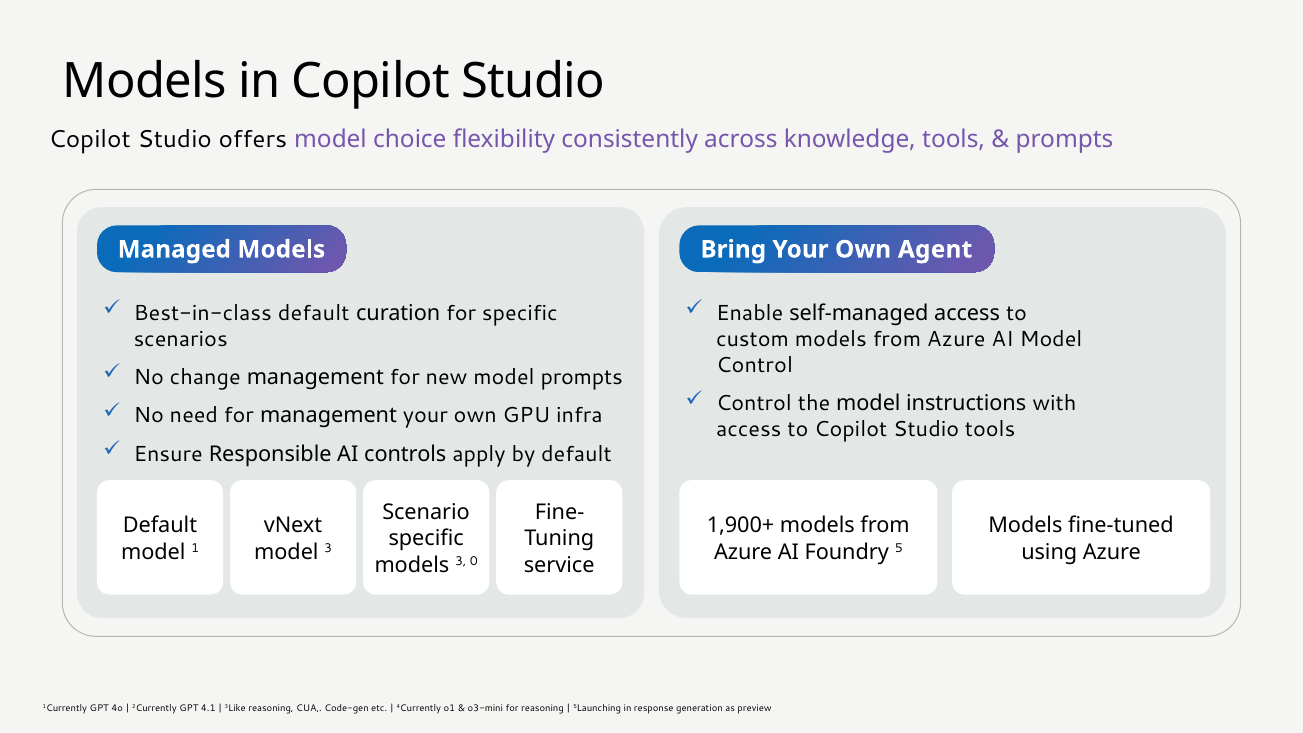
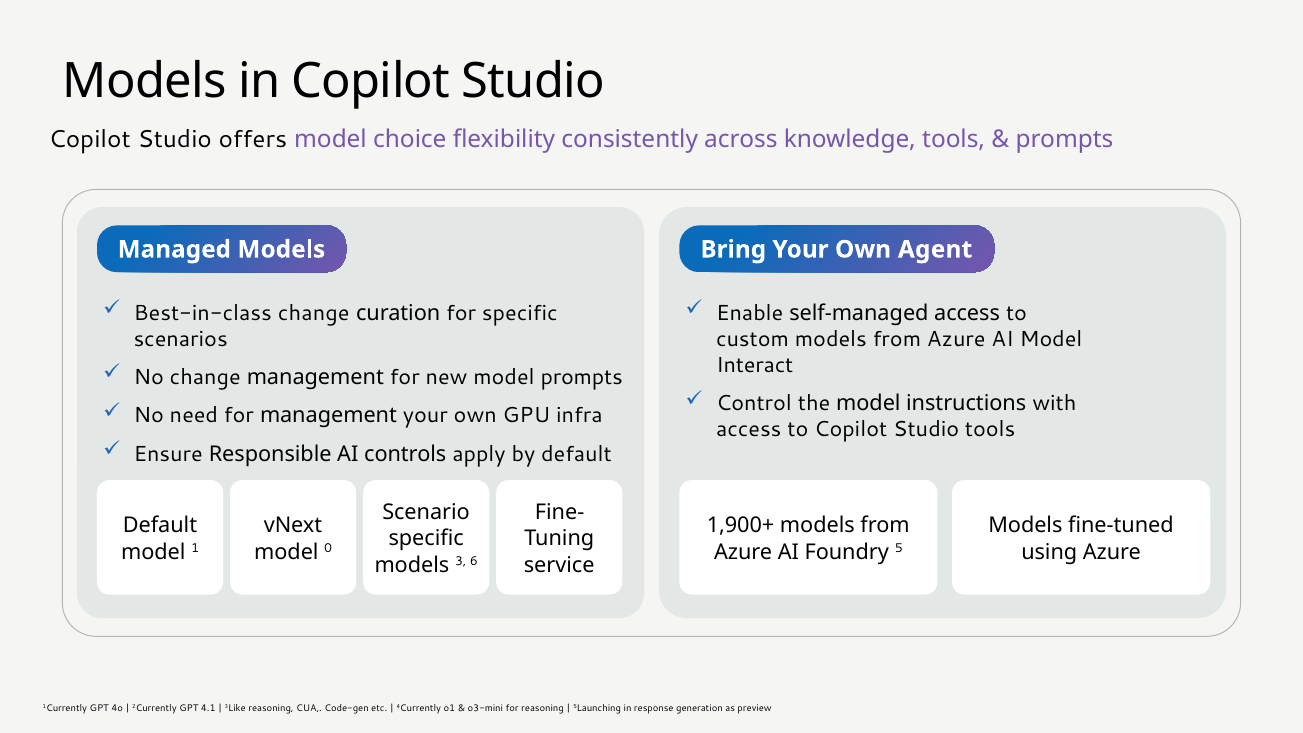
Best-in-class default: default -> change
Control at (755, 365): Control -> Interact
model 3: 3 -> 0
0: 0 -> 6
